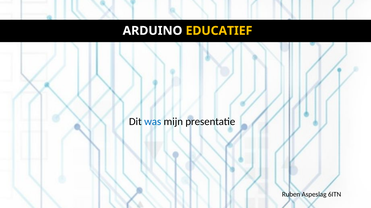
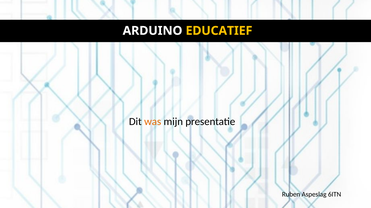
was colour: blue -> orange
